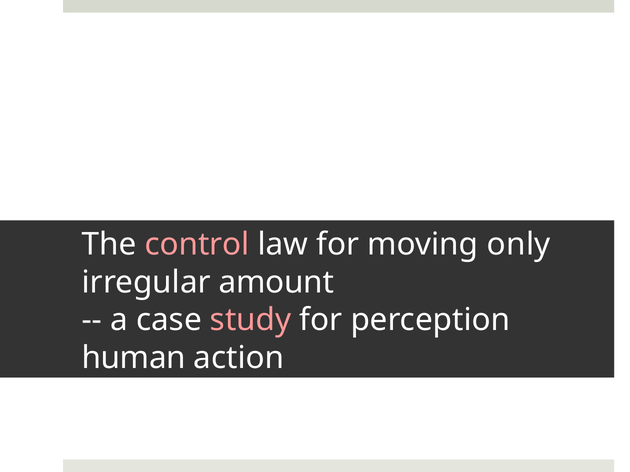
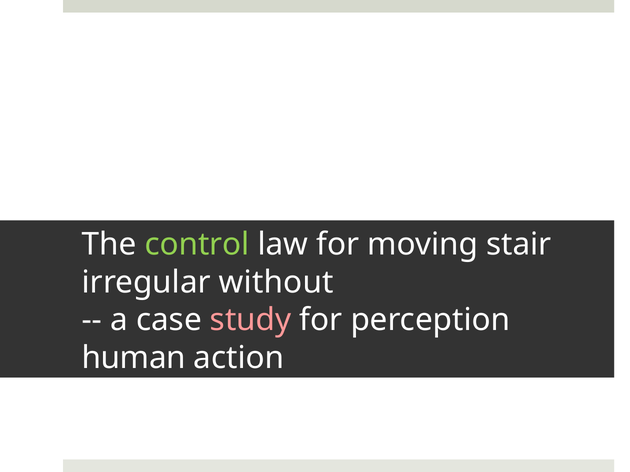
control colour: pink -> light green
only: only -> stair
amount: amount -> without
